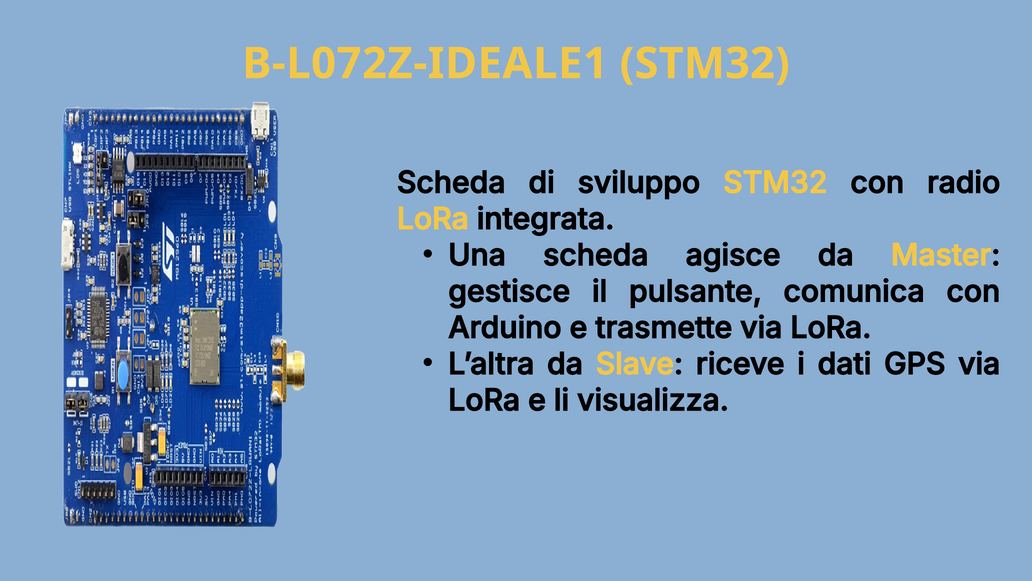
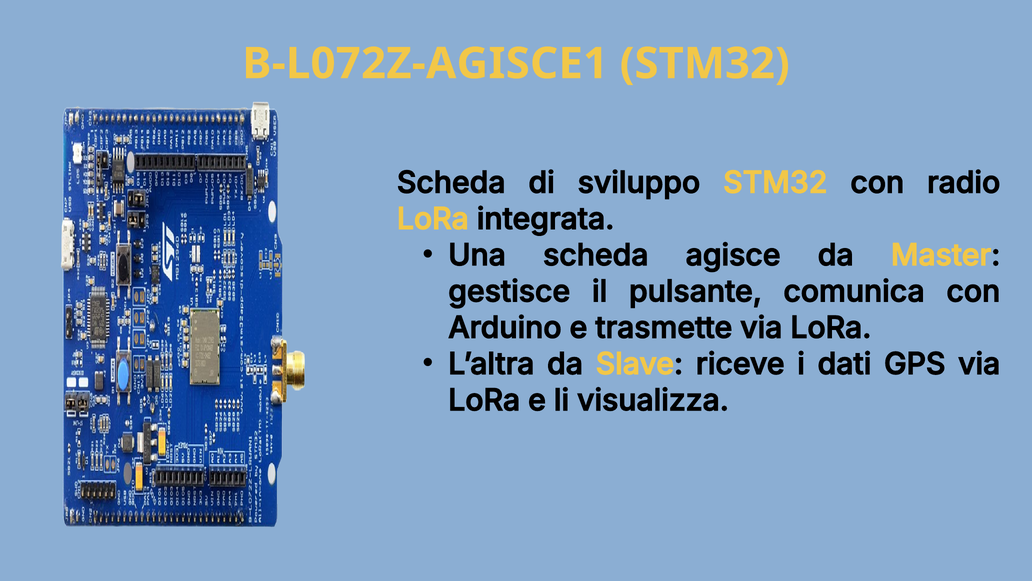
B-L072Z-IDEALE1: B-L072Z-IDEALE1 -> B-L072Z-AGISCE1
